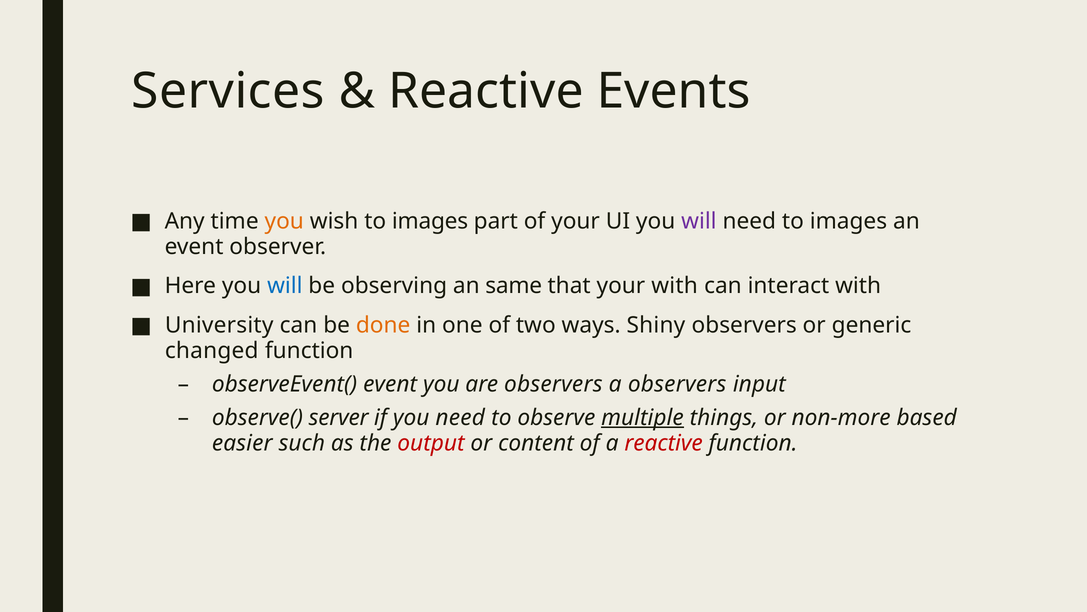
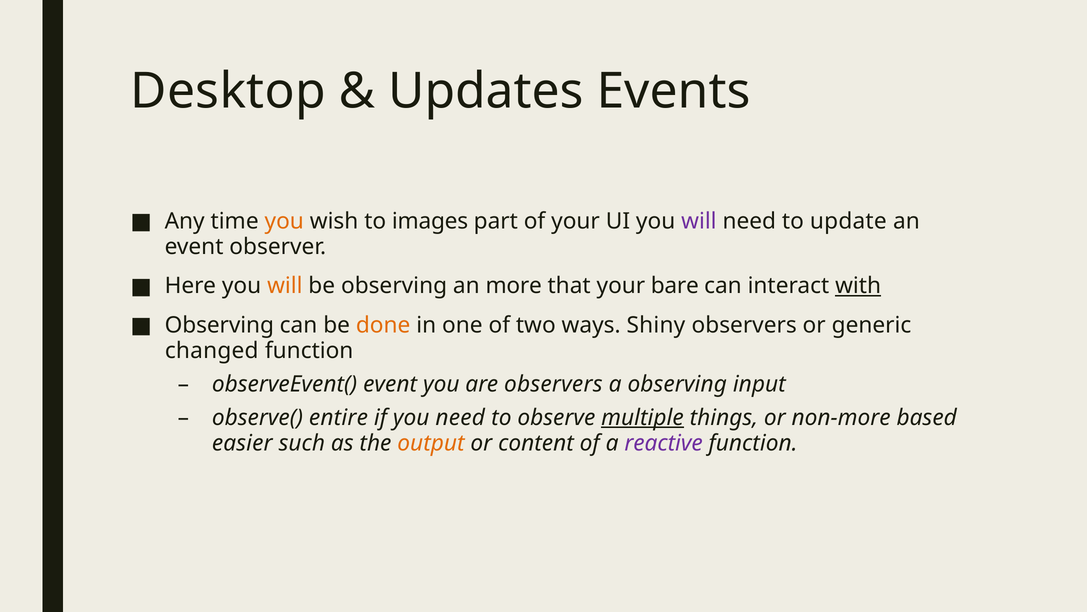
Services: Services -> Desktop
Reactive at (486, 91): Reactive -> Updates
need to images: images -> update
will at (285, 286) colour: blue -> orange
same: same -> more
your with: with -> bare
with at (858, 286) underline: none -> present
University at (219, 325): University -> Observing
a observers: observers -> observing
server: server -> entire
output colour: red -> orange
reactive at (664, 443) colour: red -> purple
